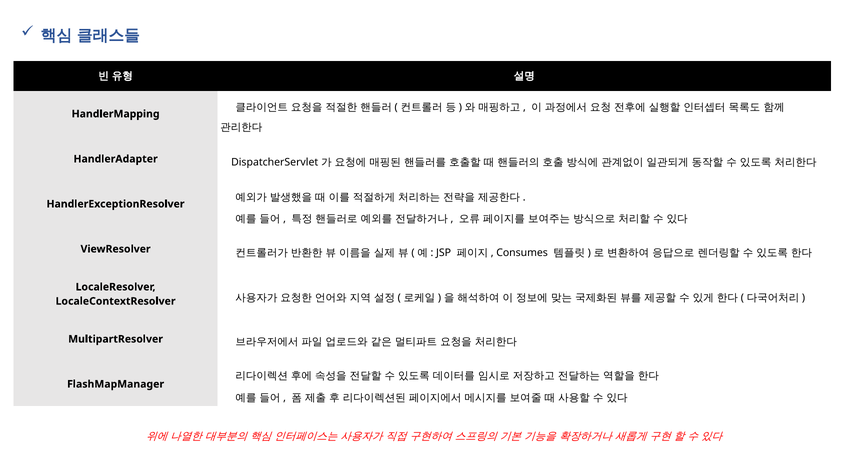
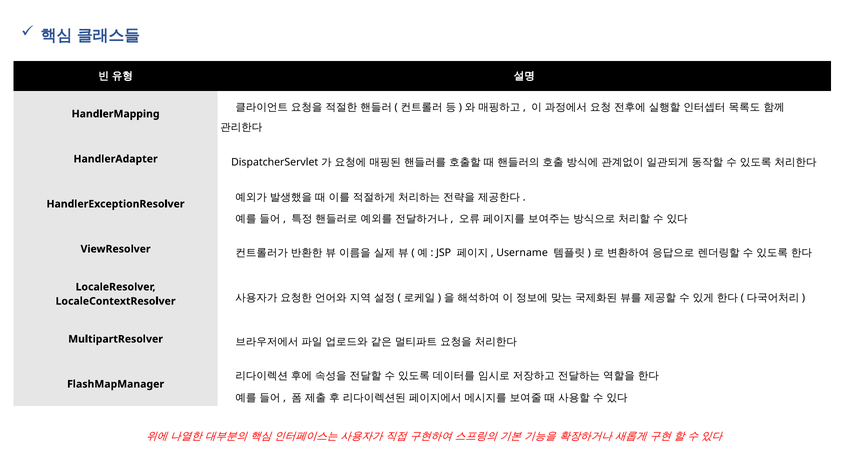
Consumes: Consumes -> Username
